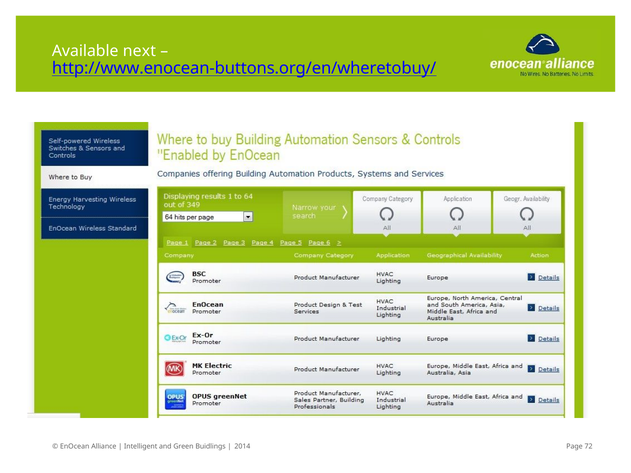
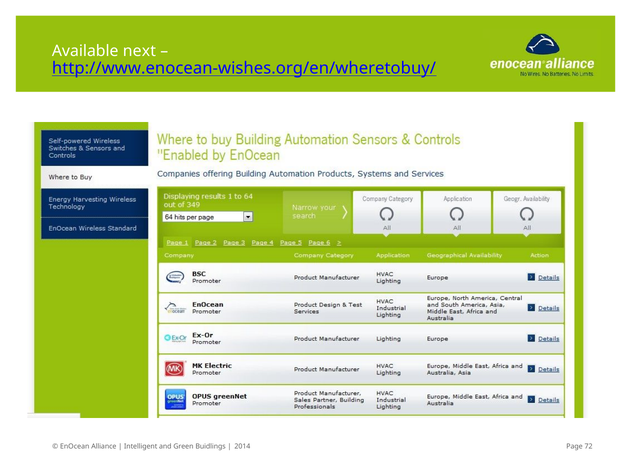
http://www.enocean-buttons.org/en/wheretobuy/: http://www.enocean-buttons.org/en/wheretobuy/ -> http://www.enocean-wishes.org/en/wheretobuy/
